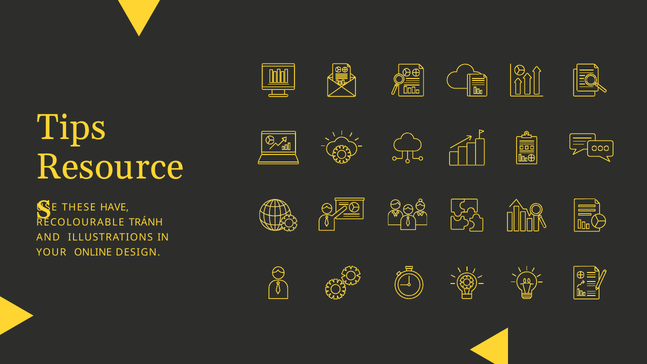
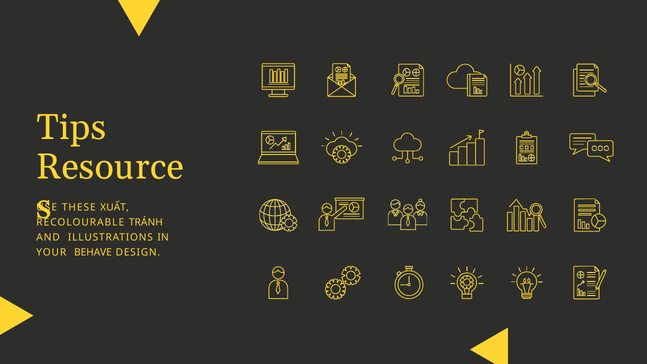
HAVE: HAVE -> XUẤT
ONLINE: ONLINE -> BEHAVE
